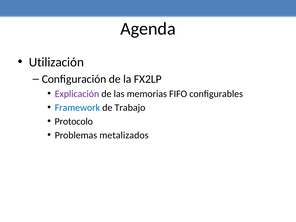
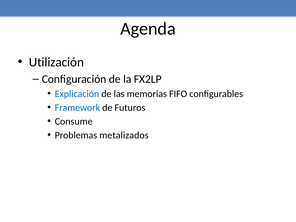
Explicación colour: purple -> blue
Trabajo: Trabajo -> Futuros
Protocolo: Protocolo -> Consume
